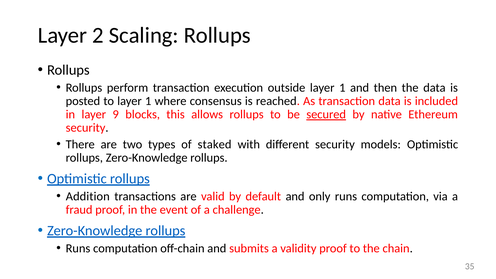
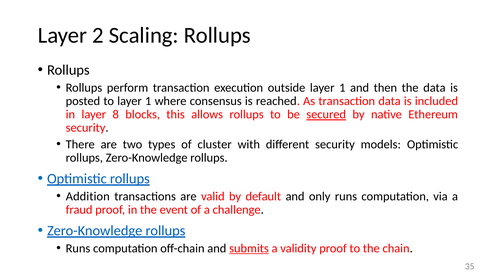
9: 9 -> 8
staked: staked -> cluster
submits underline: none -> present
